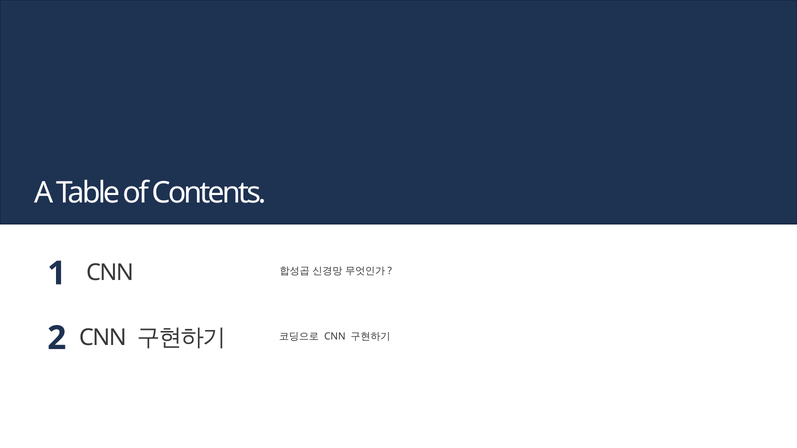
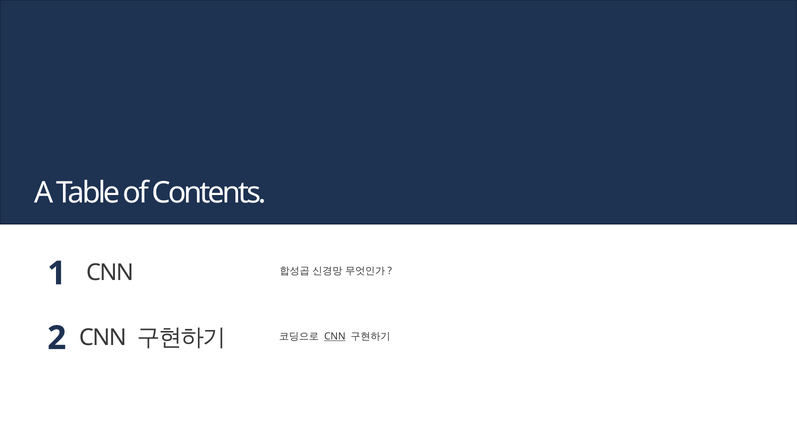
CNN at (335, 337) underline: none -> present
